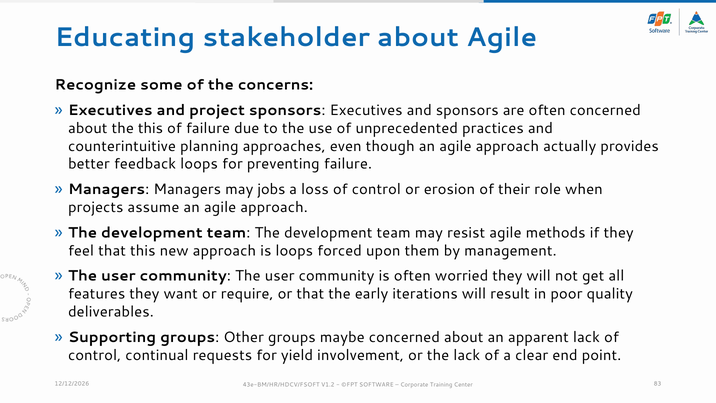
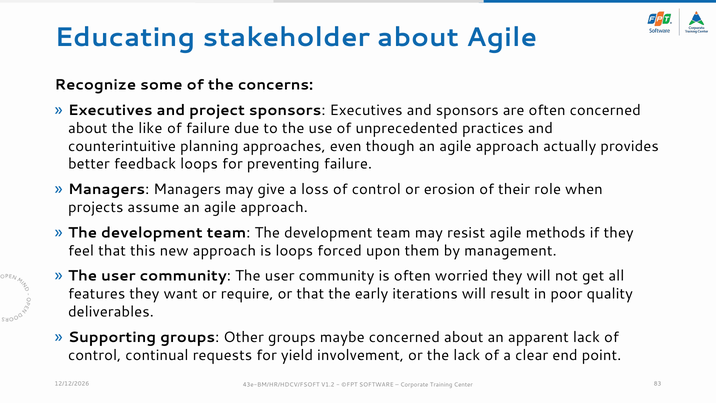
the this: this -> like
jobs: jobs -> give
